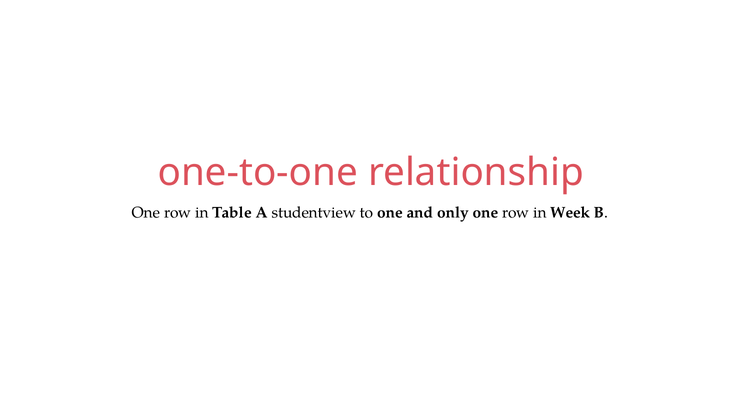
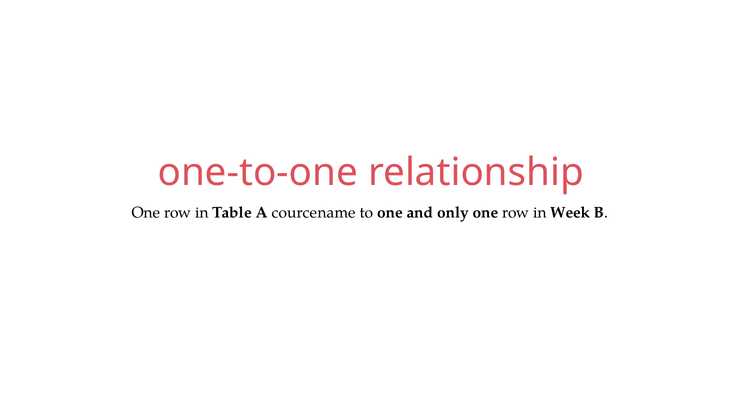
studentview: studentview -> courcename
